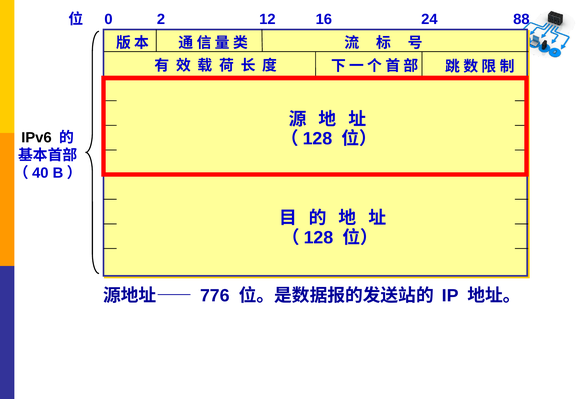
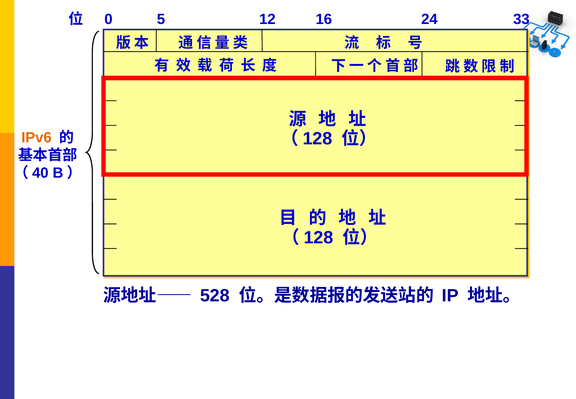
2: 2 -> 5
88: 88 -> 33
IPv6 colour: black -> orange
776: 776 -> 528
